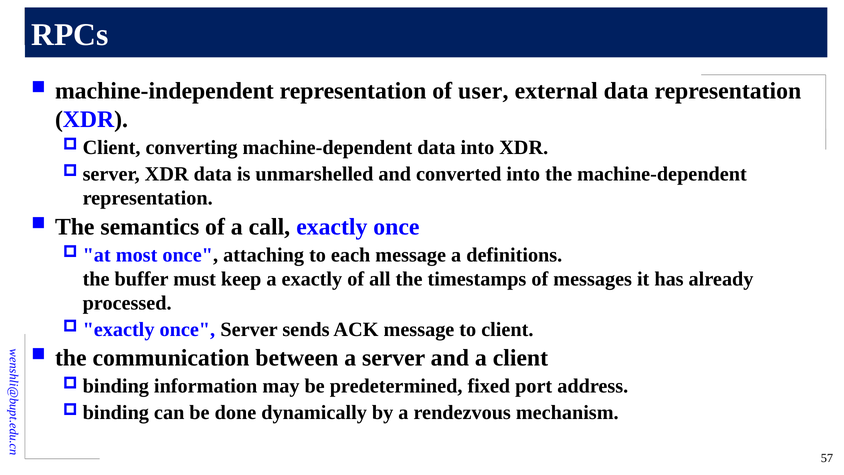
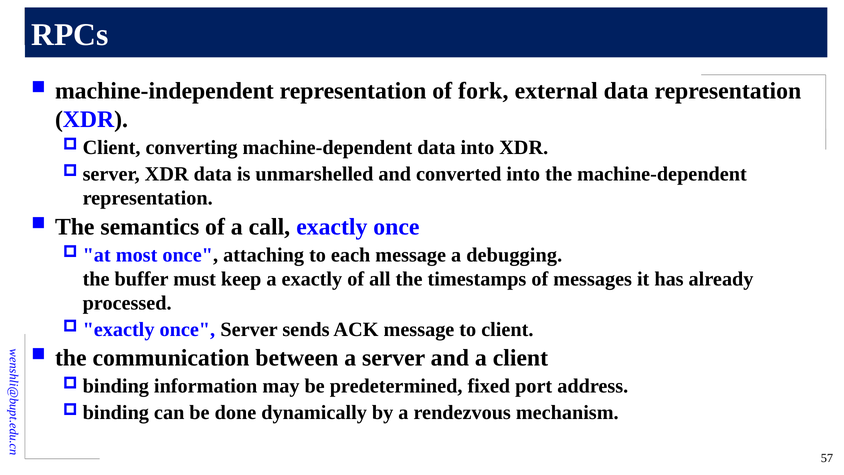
user: user -> fork
definitions: definitions -> debugging
